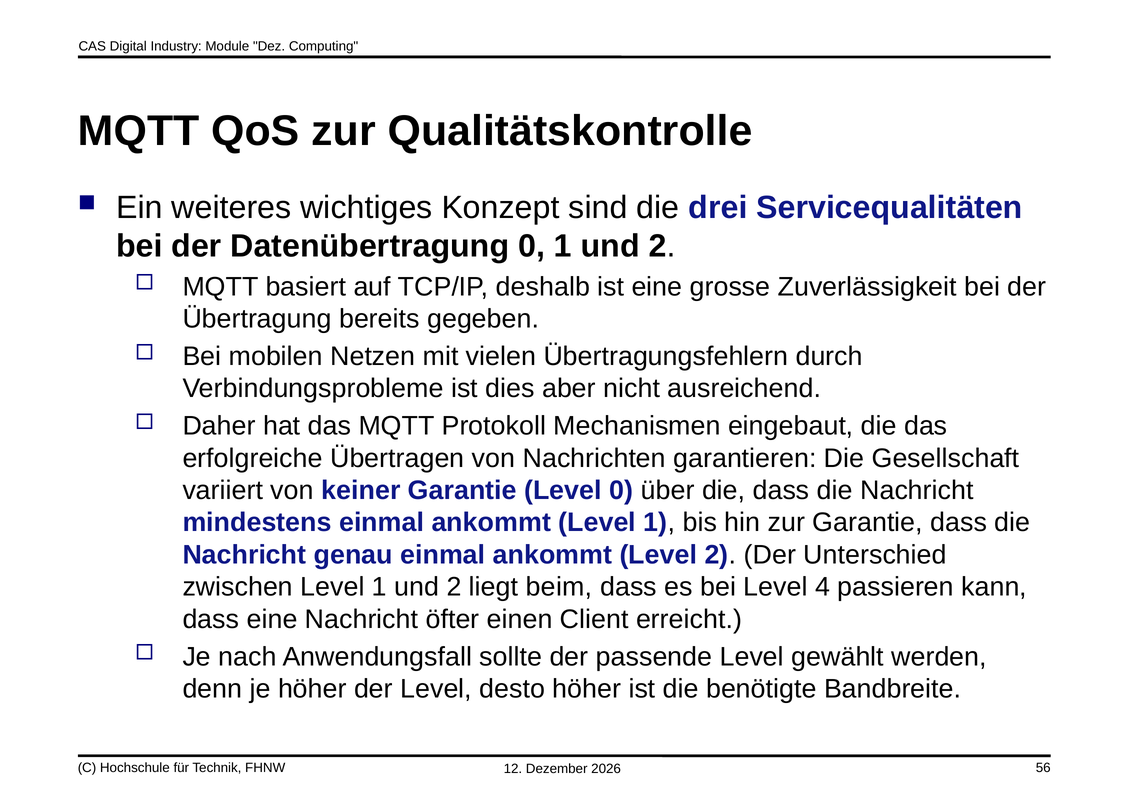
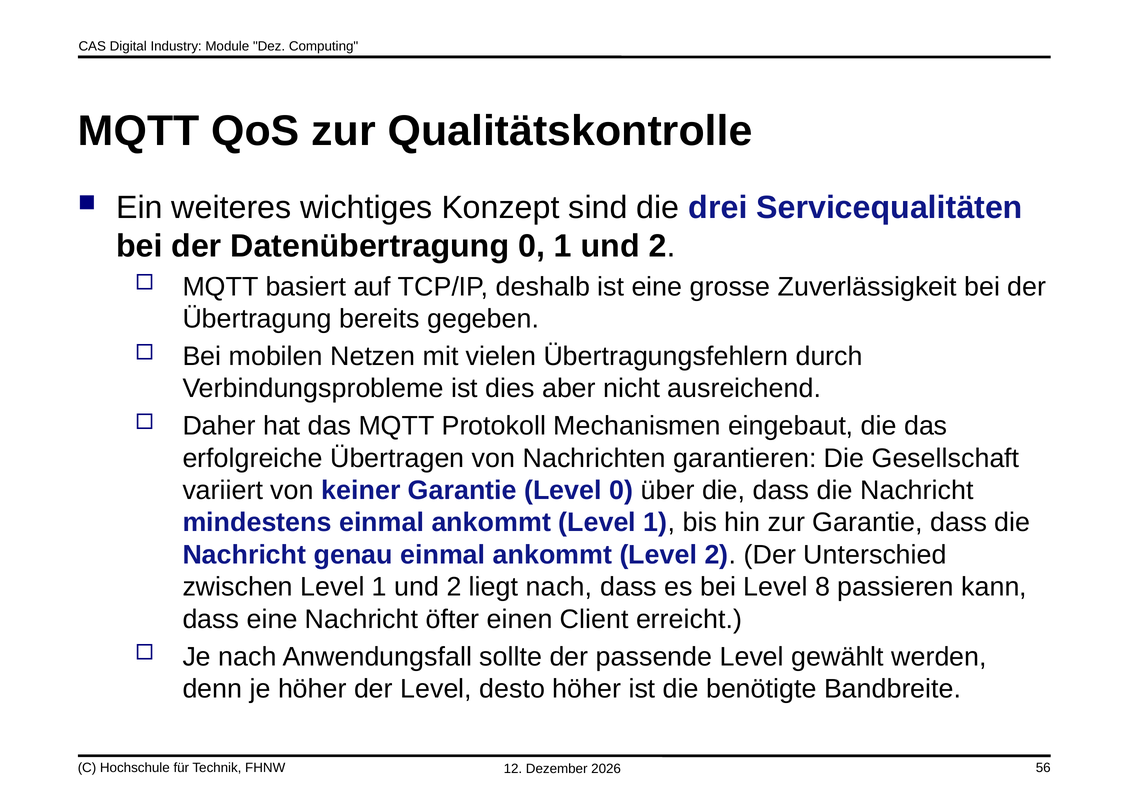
liegt beim: beim -> nach
4: 4 -> 8
